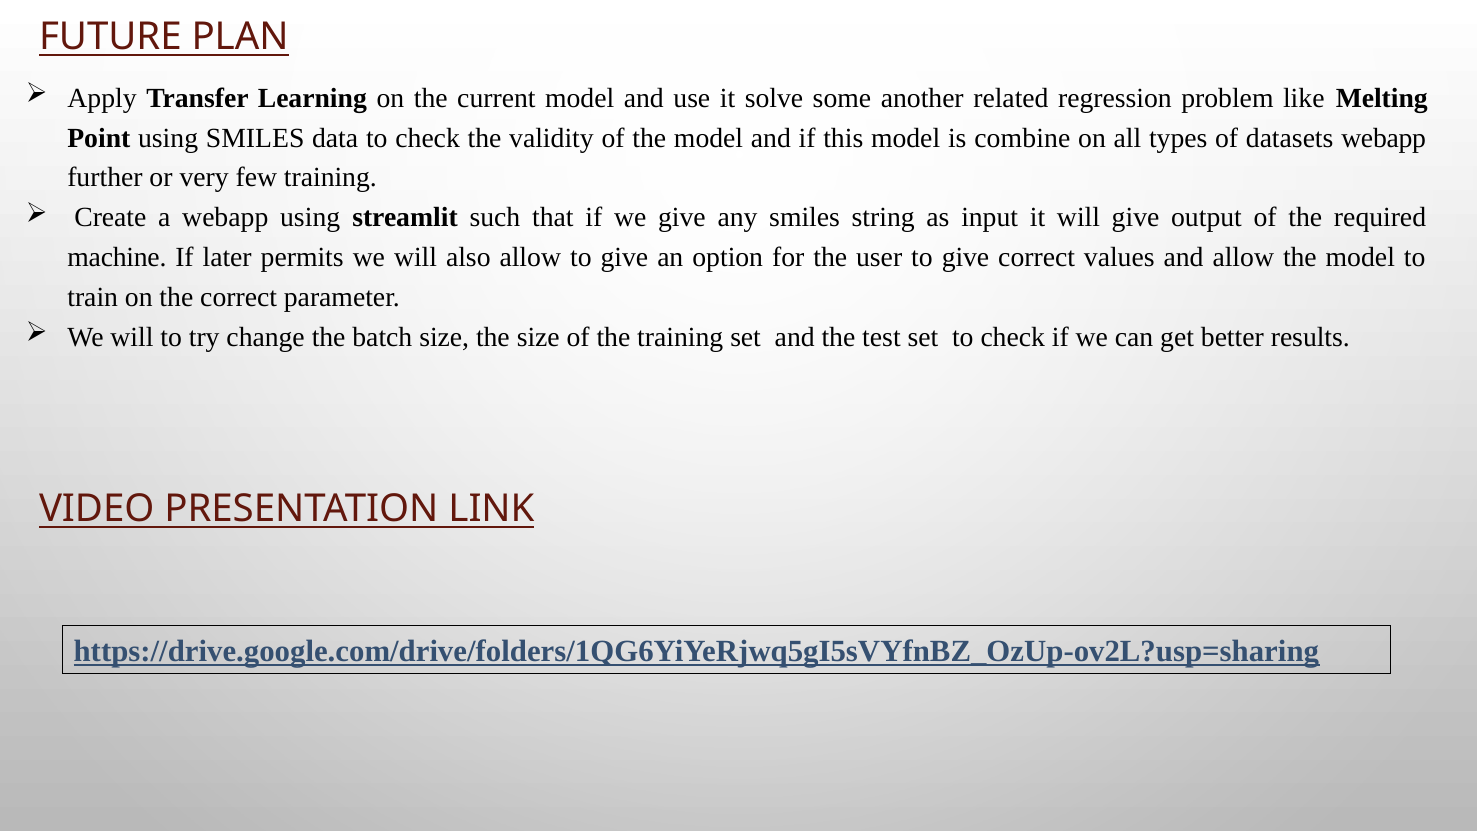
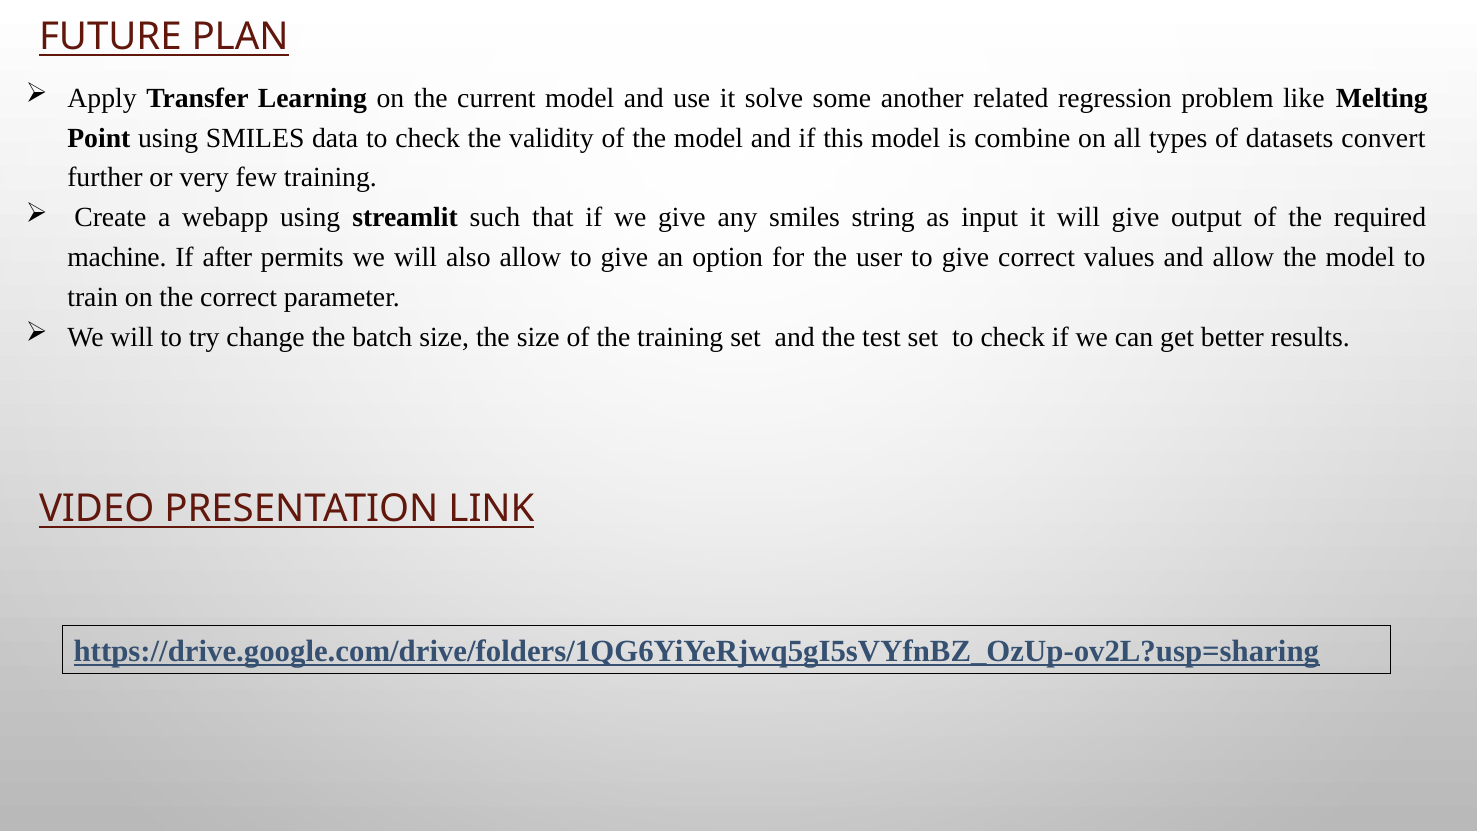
datasets webapp: webapp -> convert
later: later -> after
